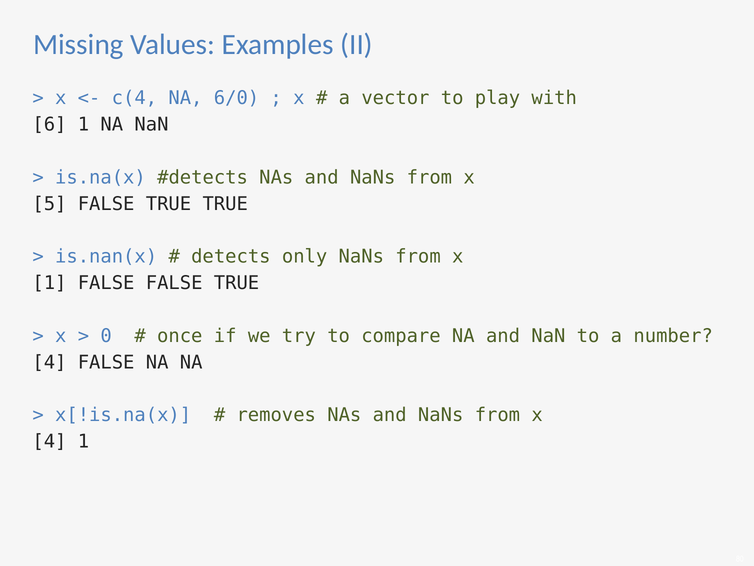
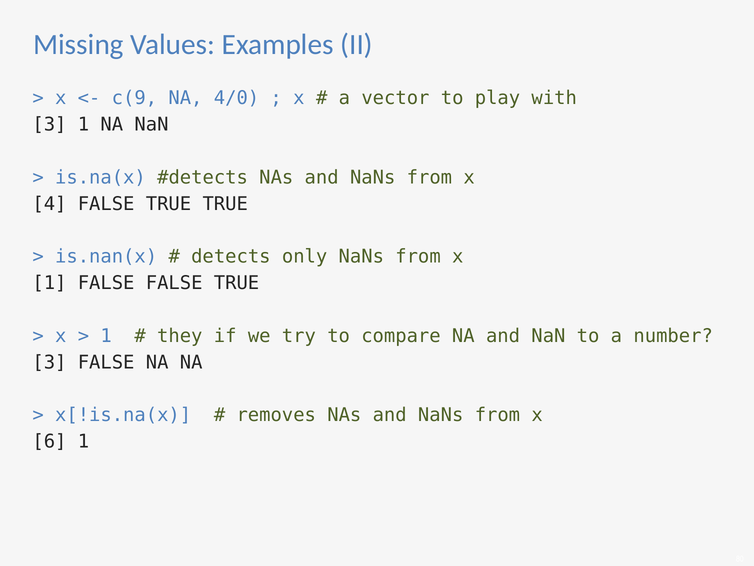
c(4: c(4 -> c(9
6/0: 6/0 -> 4/0
6 at (49, 125): 6 -> 3
5: 5 -> 4
0 at (106, 336): 0 -> 1
once: once -> they
4 at (49, 362): 4 -> 3
4 at (49, 441): 4 -> 6
